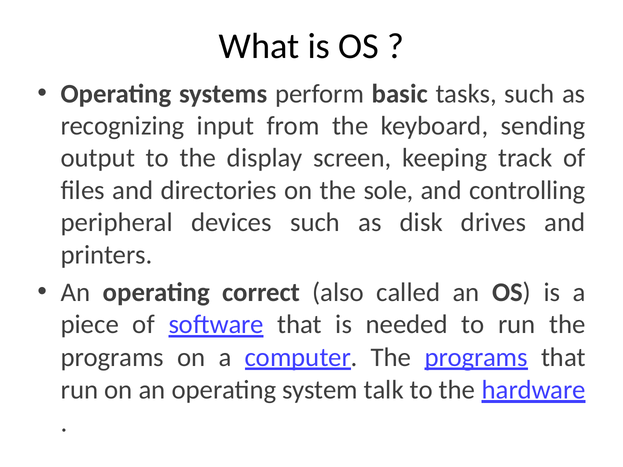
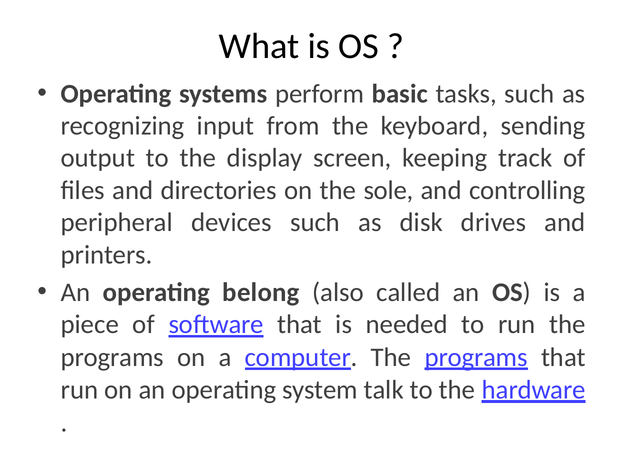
correct: correct -> belong
